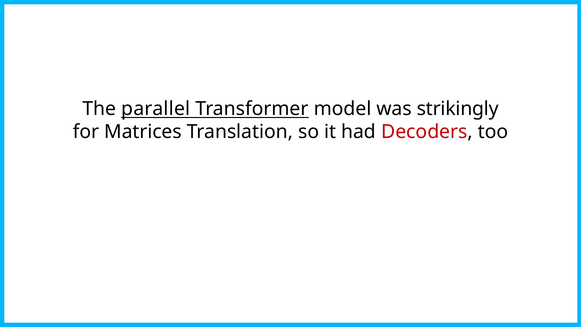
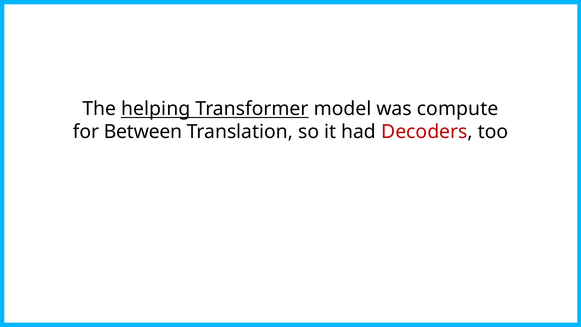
parallel: parallel -> helping
strikingly: strikingly -> compute
Matrices: Matrices -> Between
